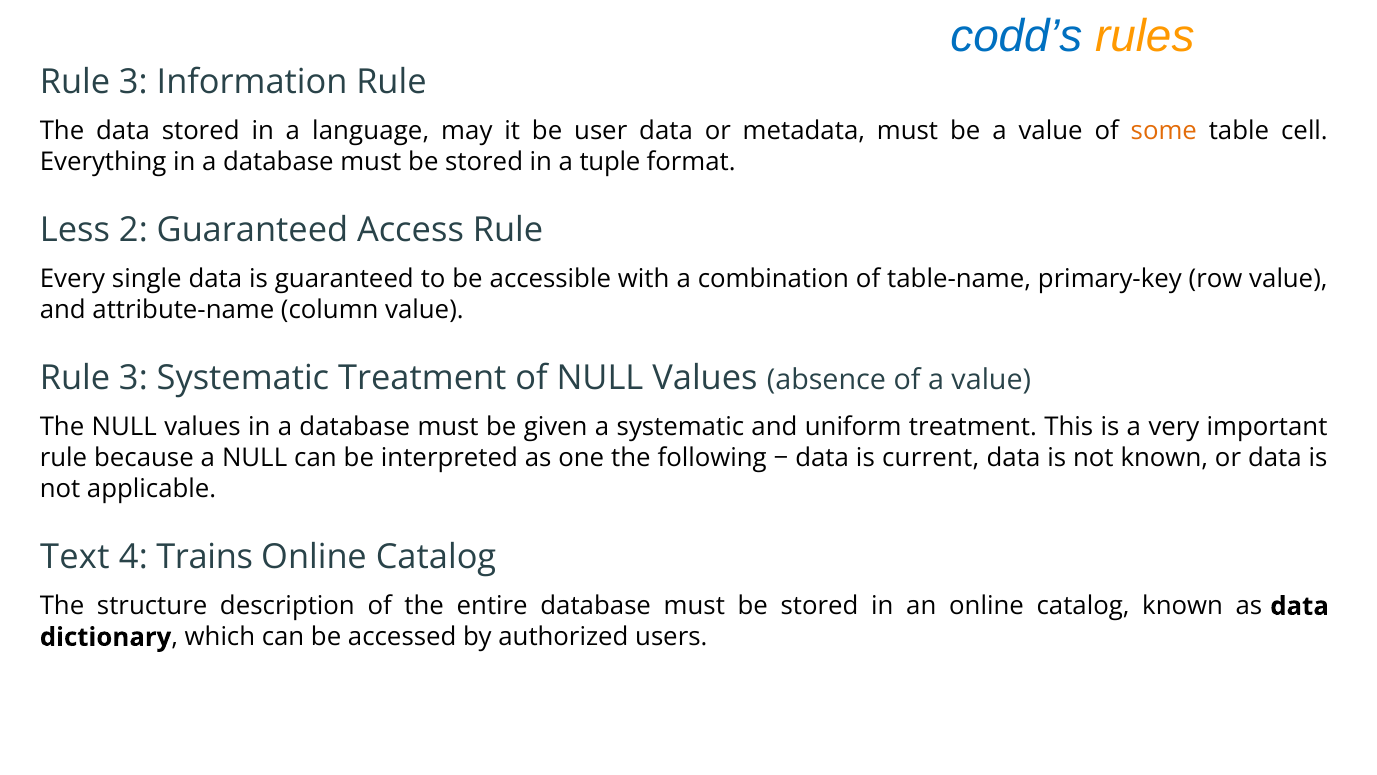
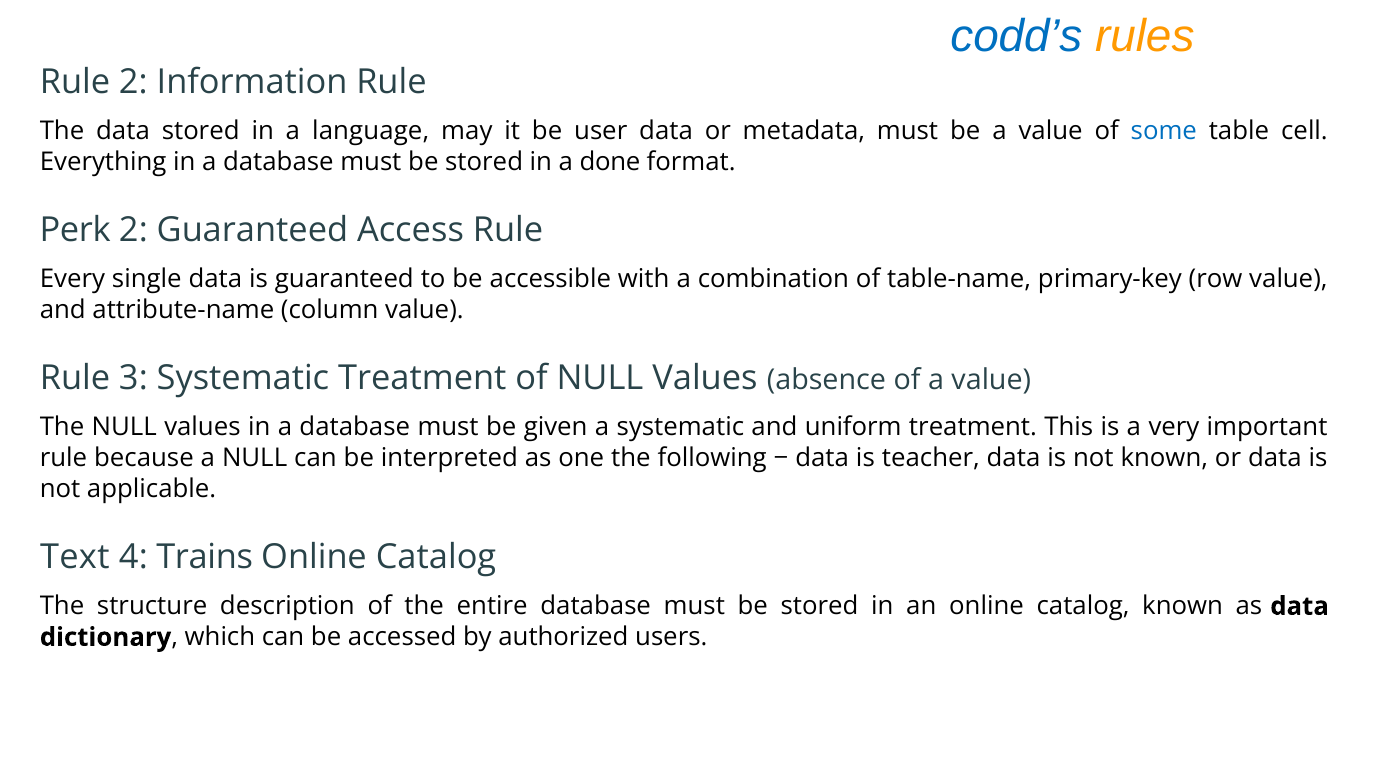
3 at (133, 82): 3 -> 2
some colour: orange -> blue
tuple: tuple -> done
Less: Less -> Perk
current: current -> teacher
